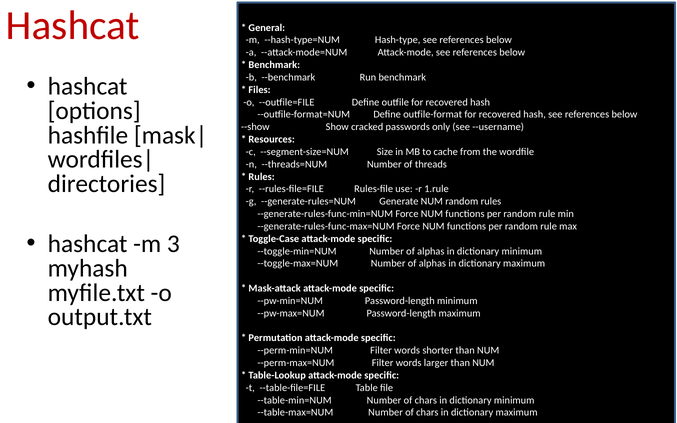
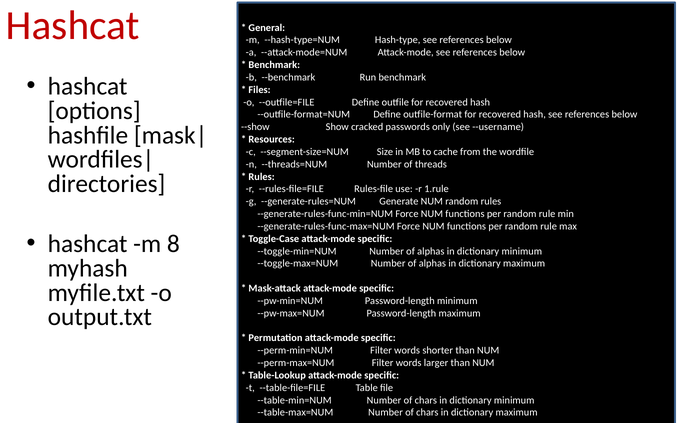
3: 3 -> 8
